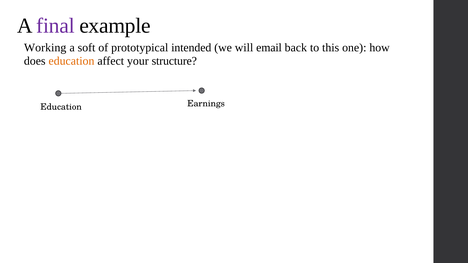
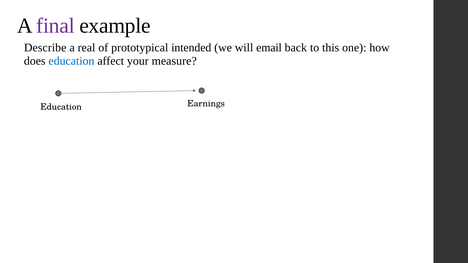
Working: Working -> Describe
soft: soft -> real
education at (71, 61) colour: orange -> blue
structure: structure -> measure
